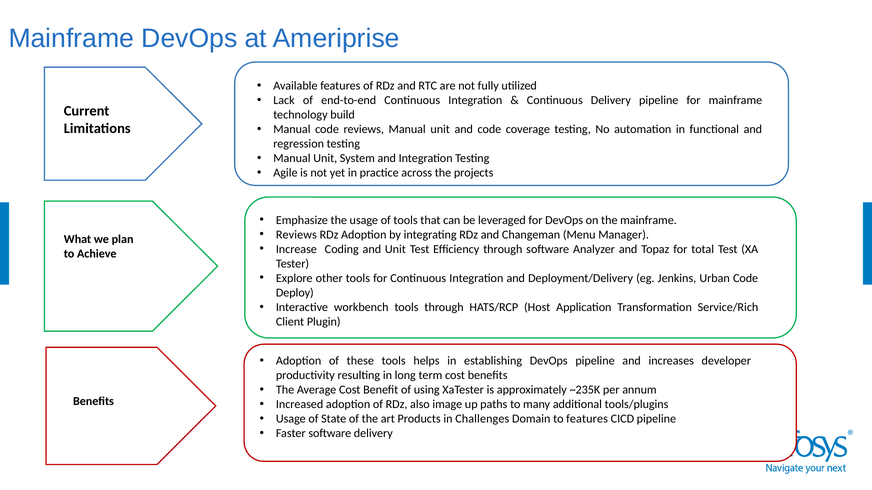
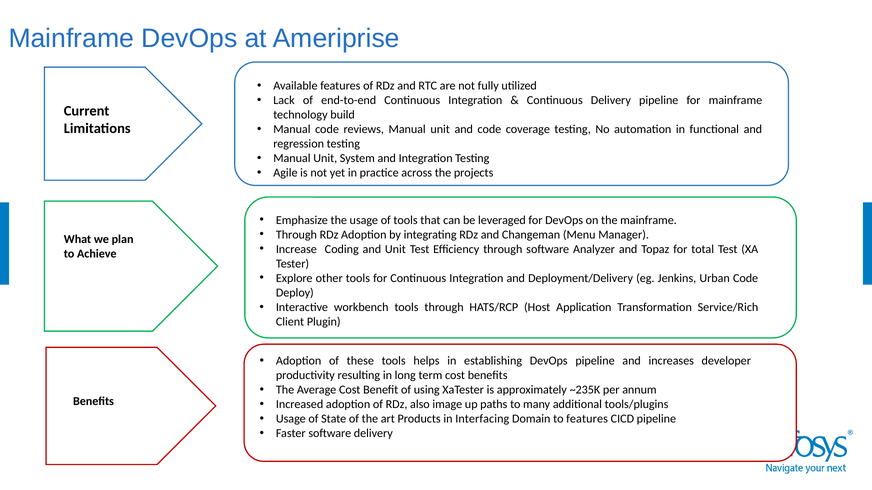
Reviews at (296, 235): Reviews -> Through
Challenges: Challenges -> Interfacing
